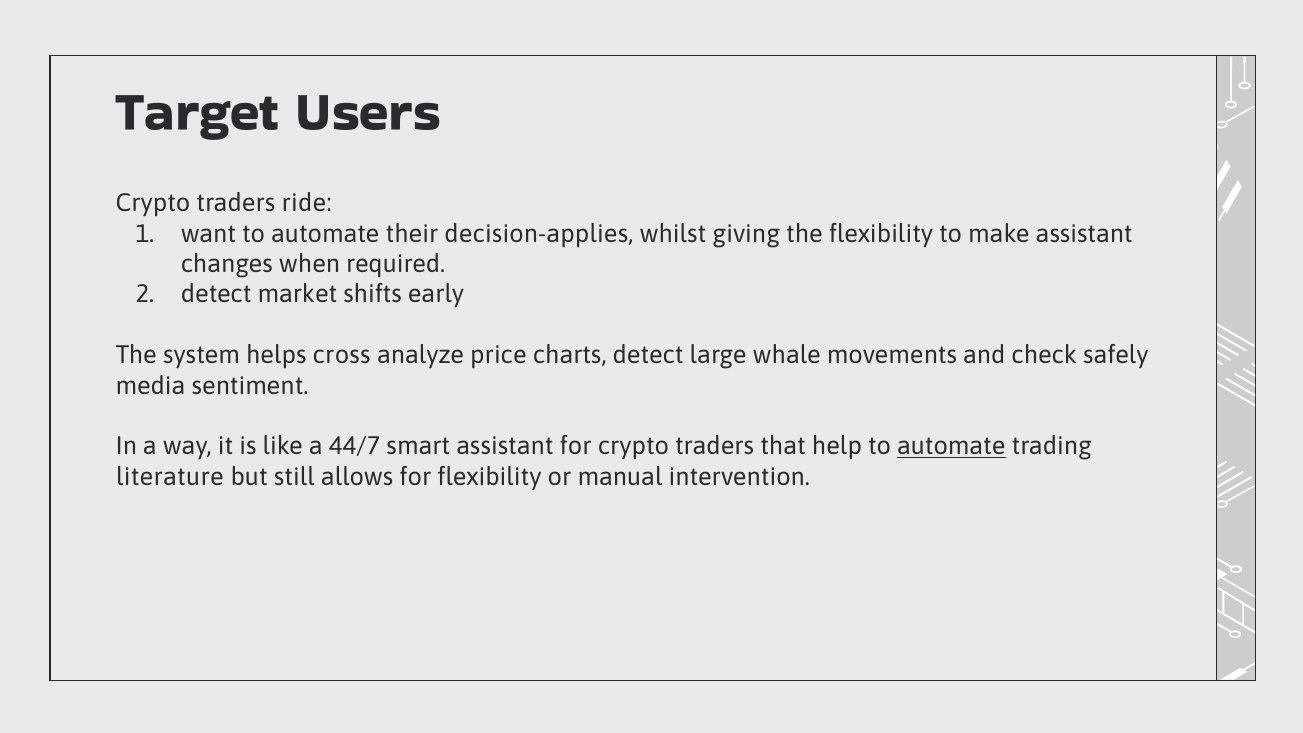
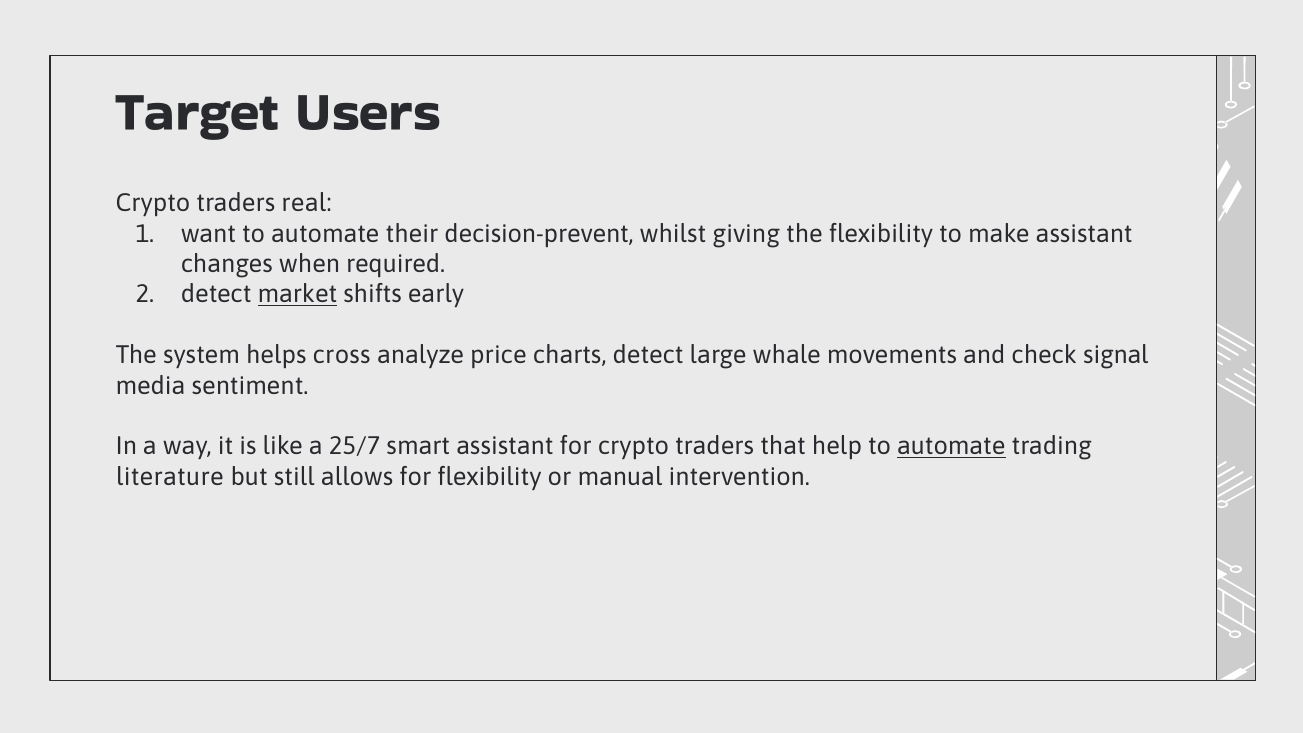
ride: ride -> real
decision-applies: decision-applies -> decision-prevent
market underline: none -> present
safely: safely -> signal
44/7: 44/7 -> 25/7
